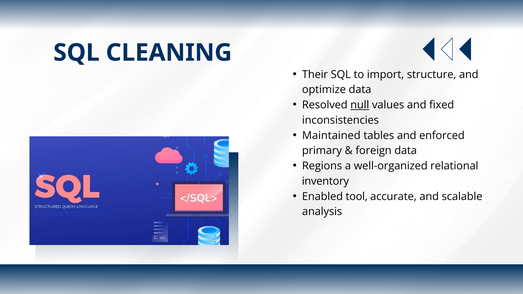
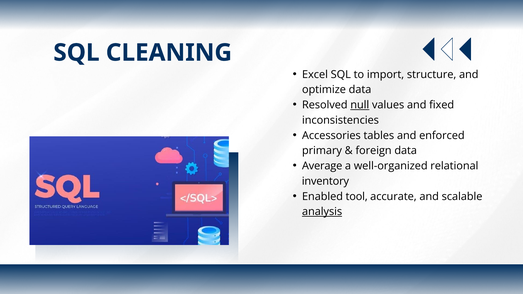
Their: Their -> Excel
Maintained: Maintained -> Accessories
Regions: Regions -> Average
analysis underline: none -> present
